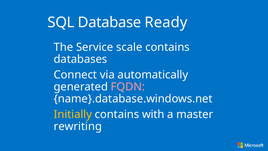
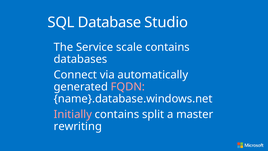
Ready: Ready -> Studio
Initially colour: yellow -> pink
with: with -> split
